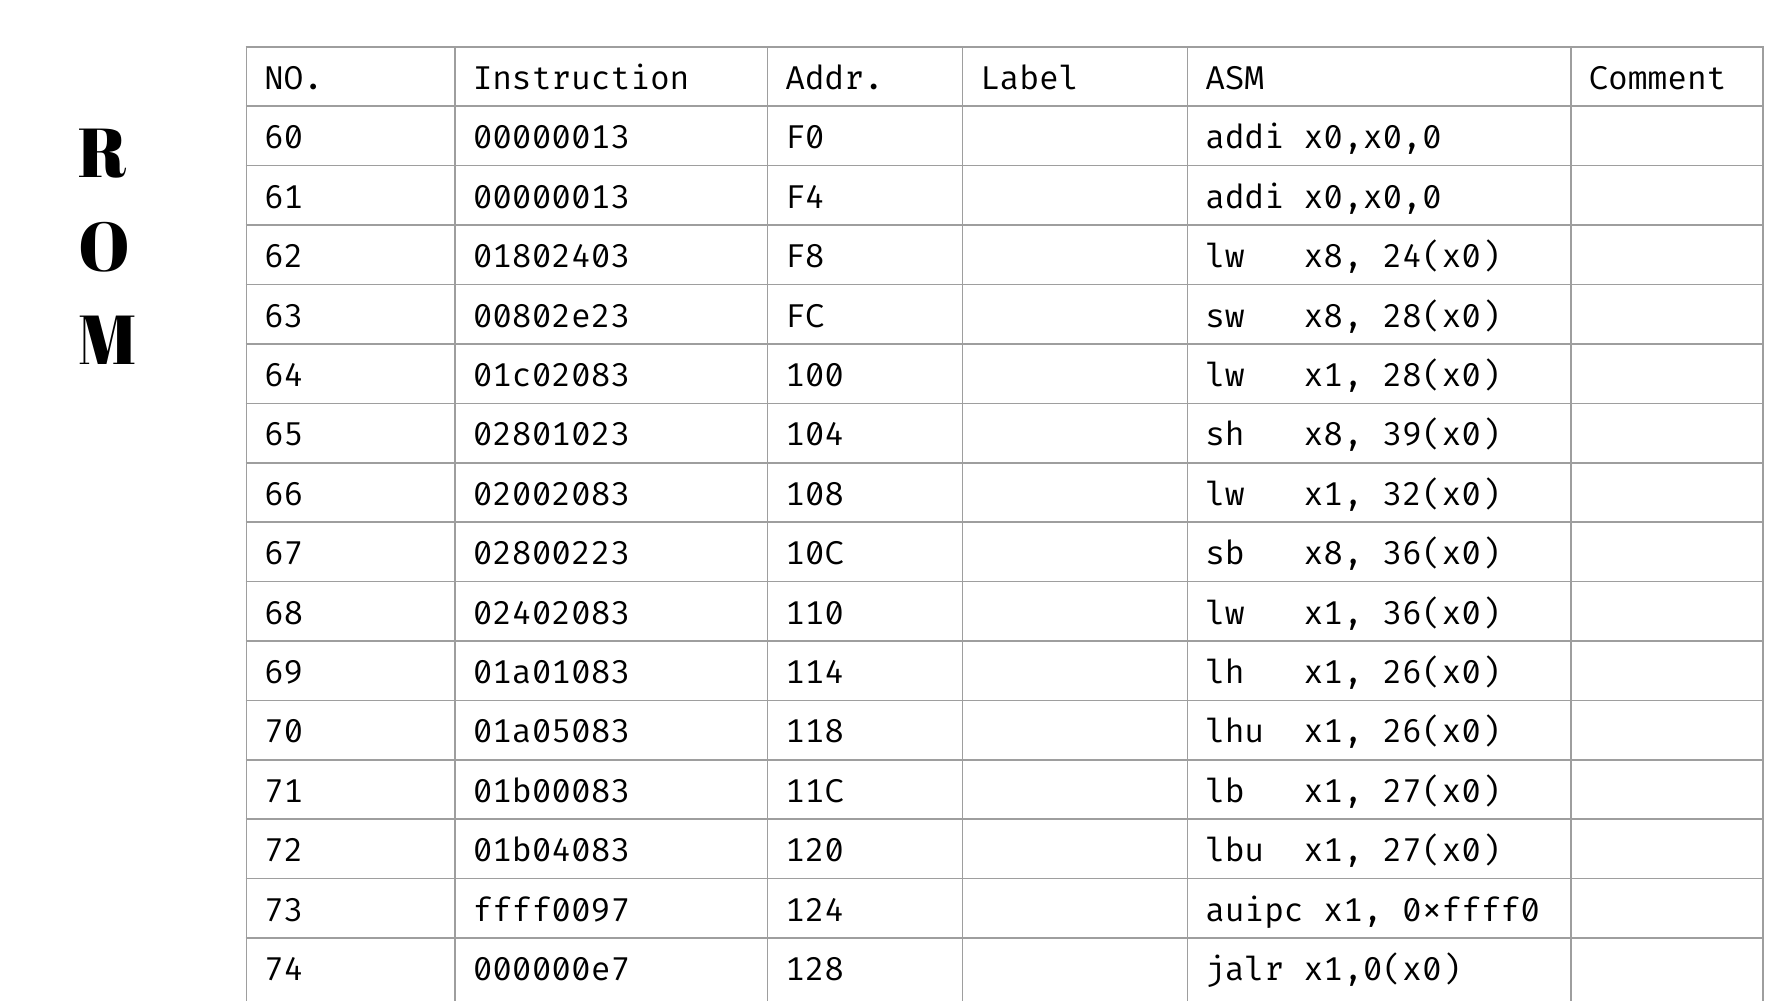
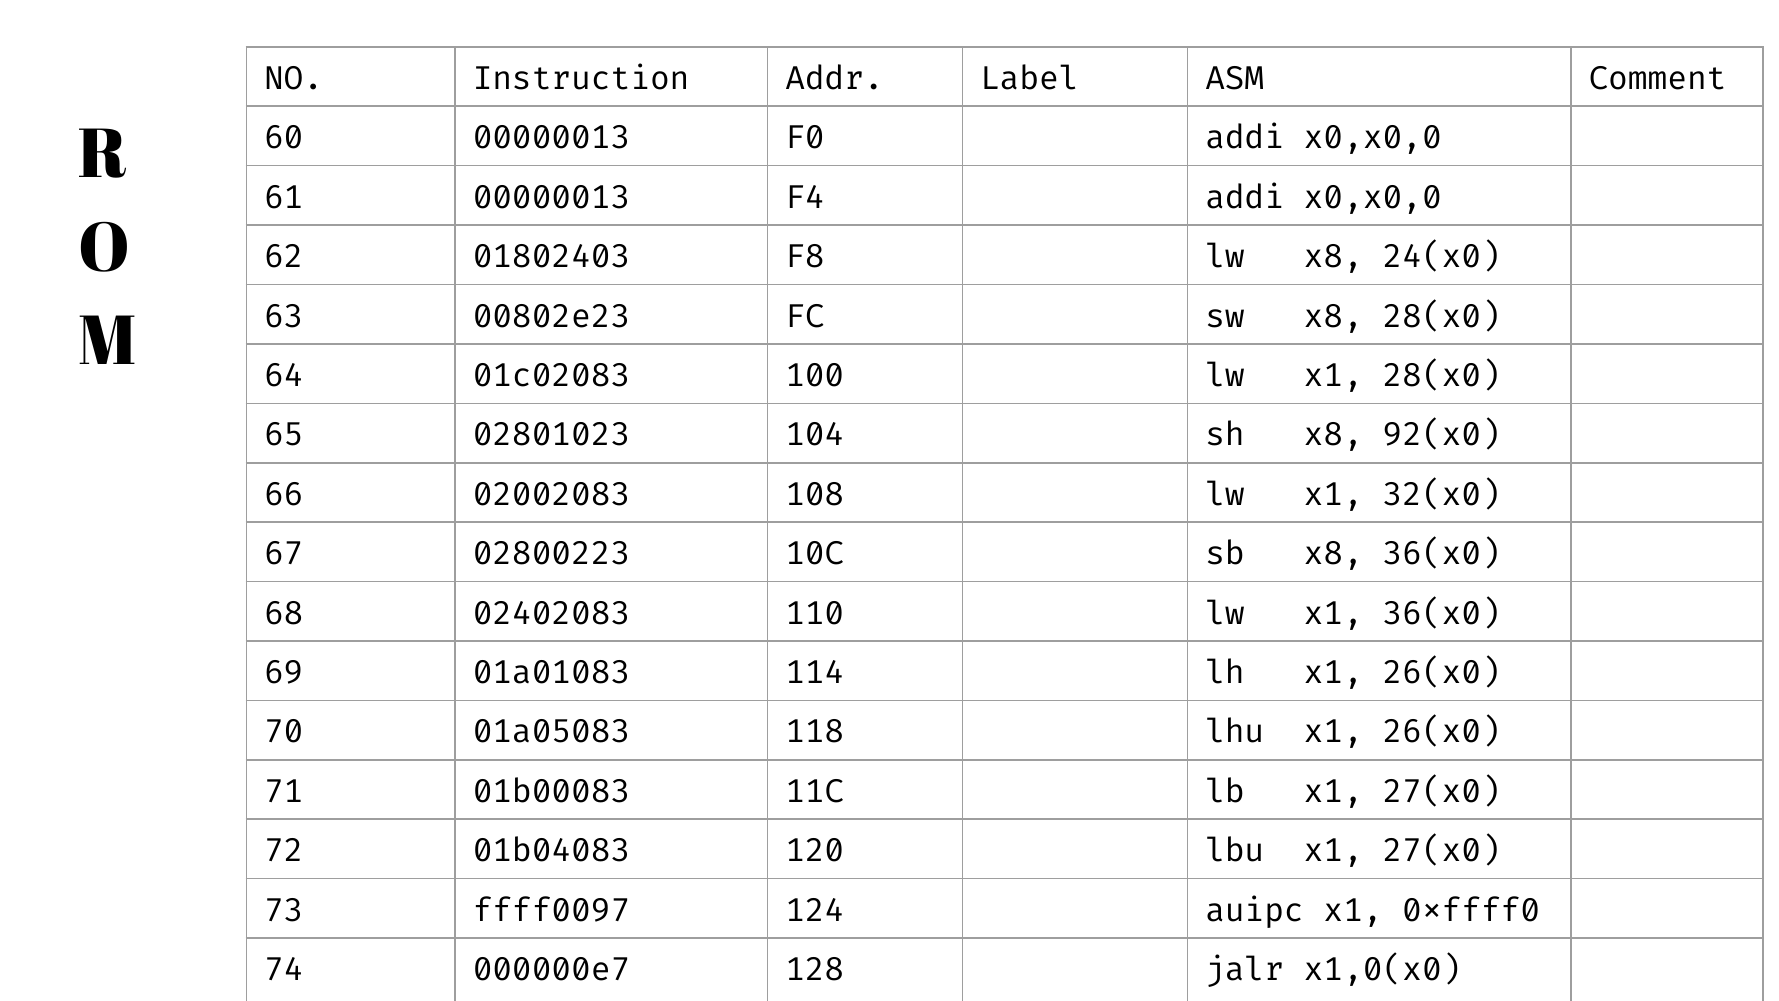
39(x0: 39(x0 -> 92(x0
